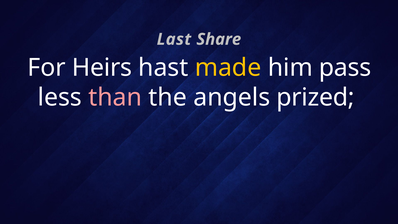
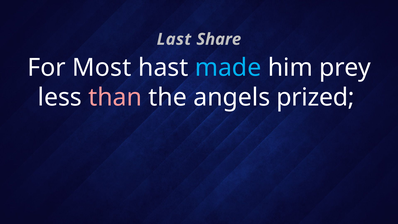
Heirs: Heirs -> Most
made colour: yellow -> light blue
pass: pass -> prey
